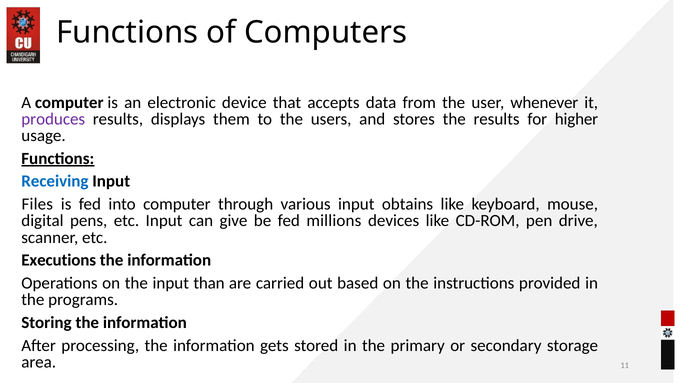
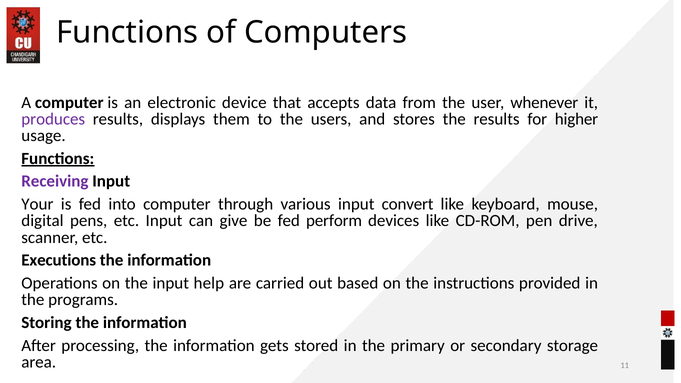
Receiving colour: blue -> purple
Files: Files -> Your
obtains: obtains -> convert
millions: millions -> perform
than: than -> help
